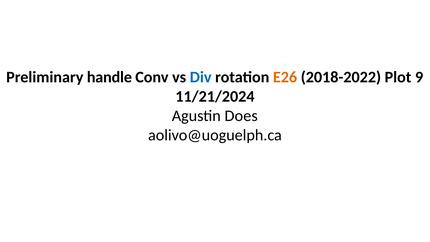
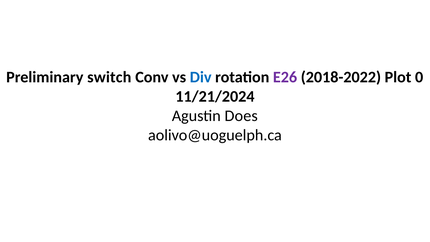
handle: handle -> switch
E26 colour: orange -> purple
9: 9 -> 0
